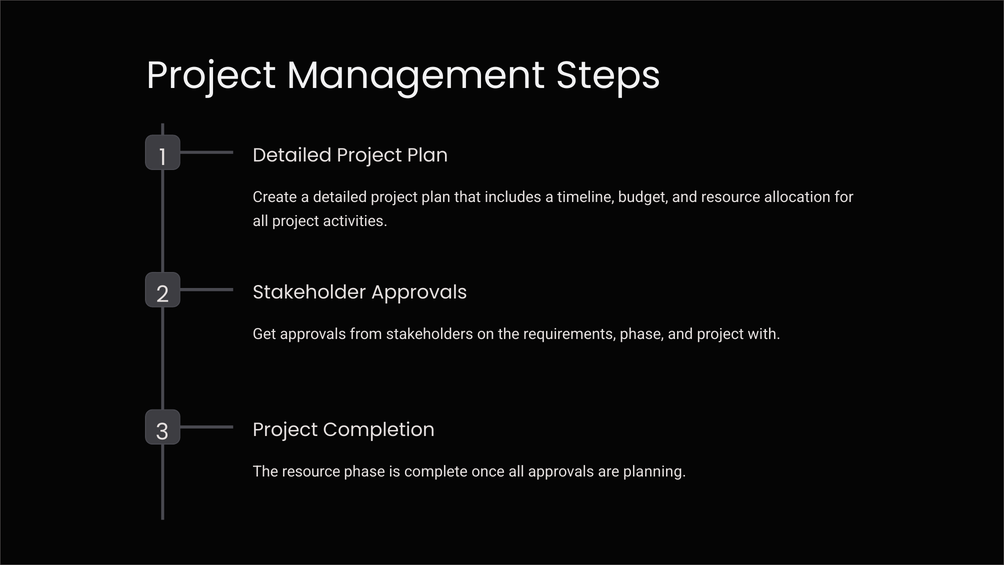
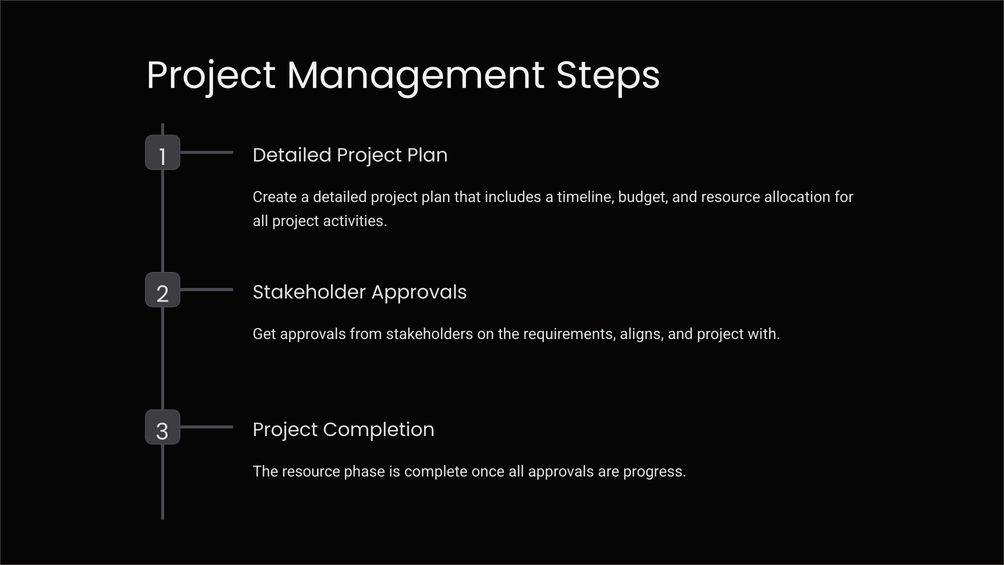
requirements phase: phase -> aligns
planning: planning -> progress
